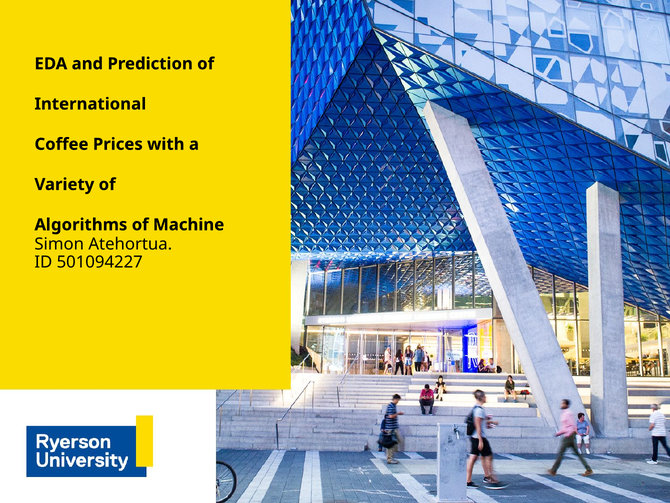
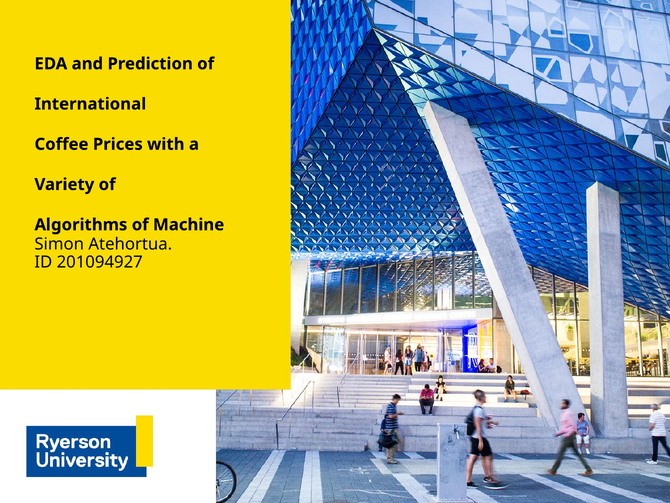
501094227: 501094227 -> 201094927
